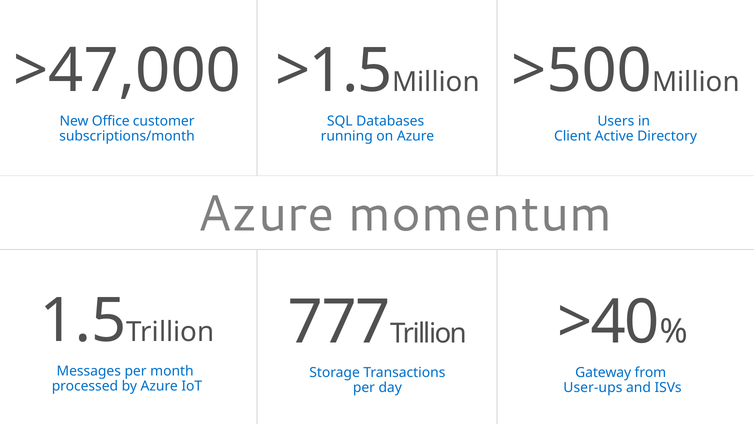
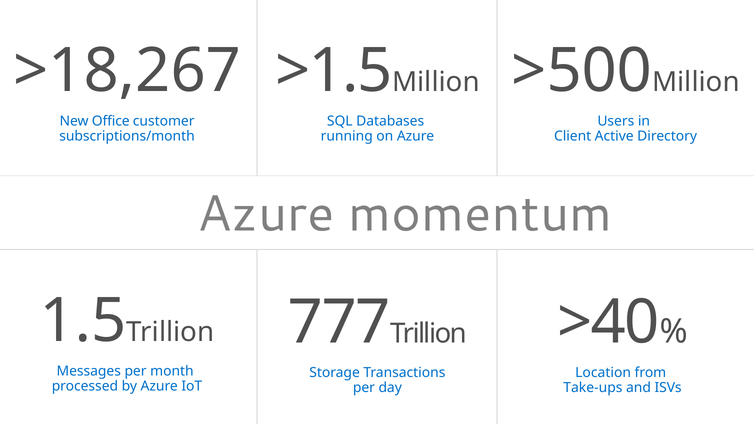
>47,000: >47,000 -> >18,267
Gateway: Gateway -> Location
User-ups: User-ups -> Take-ups
